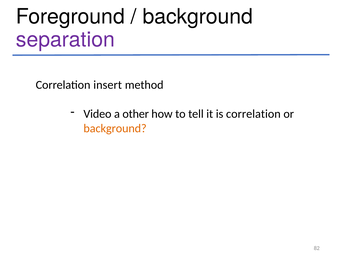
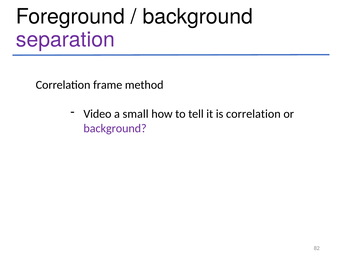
insert: insert -> frame
other: other -> small
background at (115, 128) colour: orange -> purple
